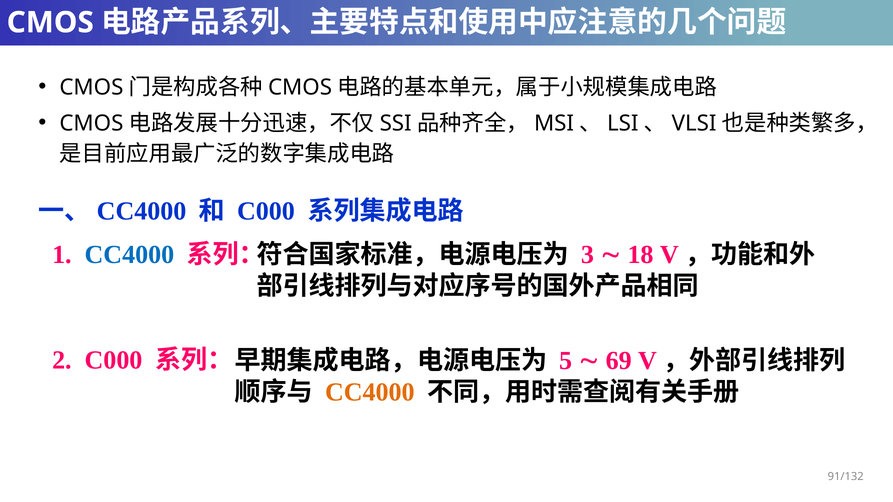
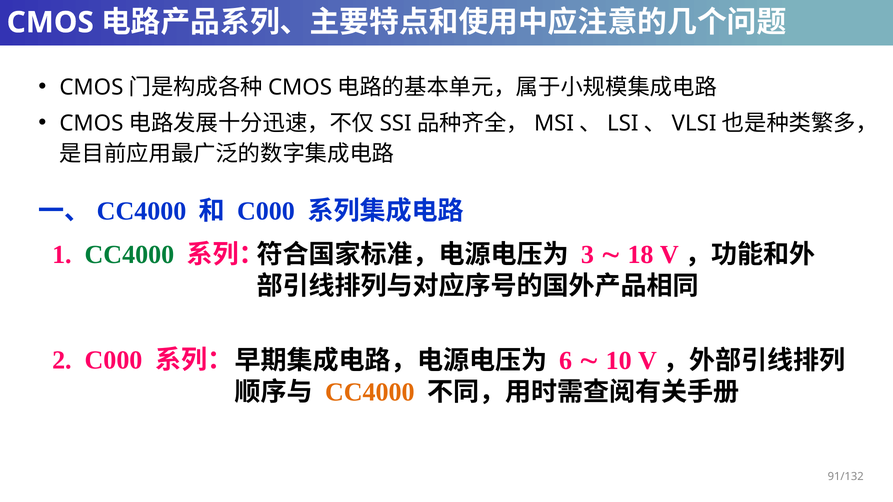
CC4000 at (129, 255) colour: blue -> green
5: 5 -> 6
69: 69 -> 10
